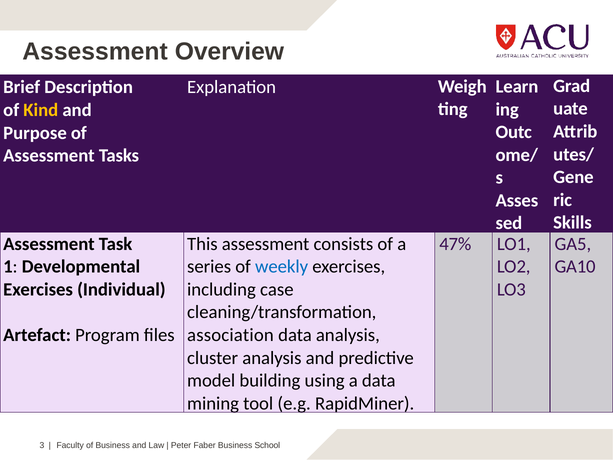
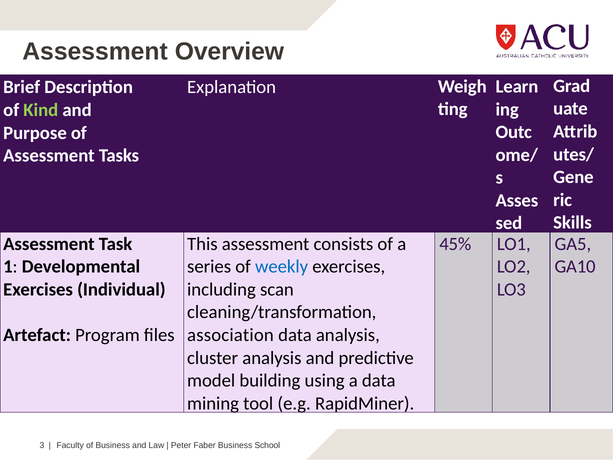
Kind colour: yellow -> light green
47%: 47% -> 45%
case: case -> scan
